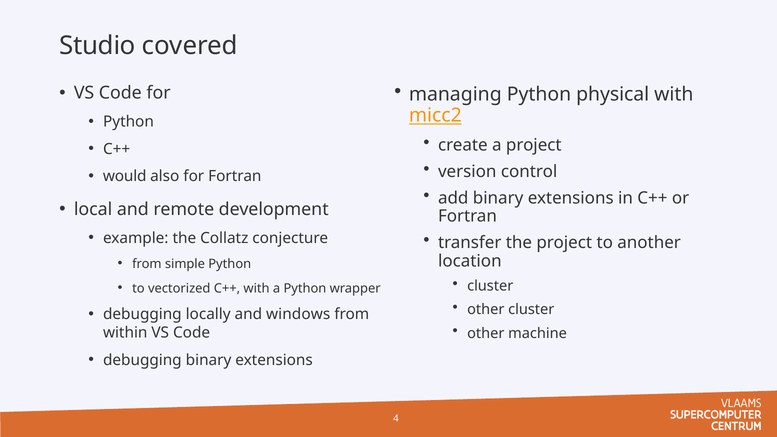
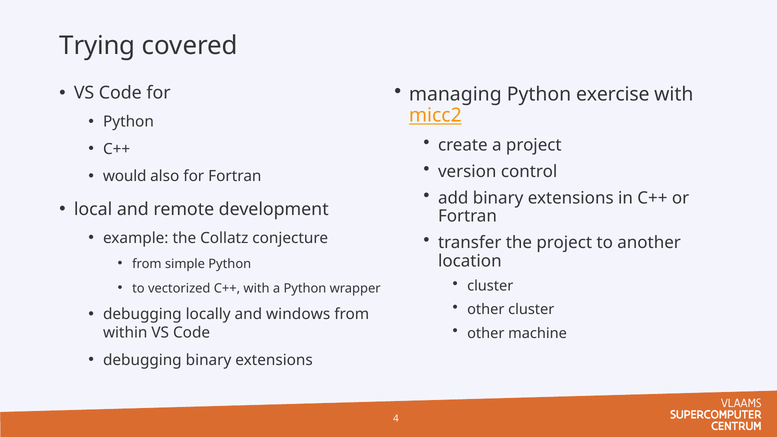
Studio: Studio -> Trying
physical: physical -> exercise
